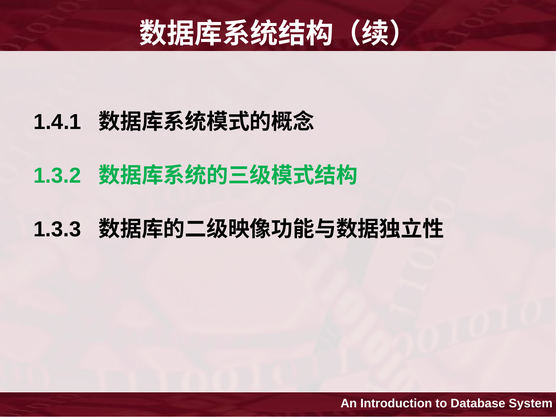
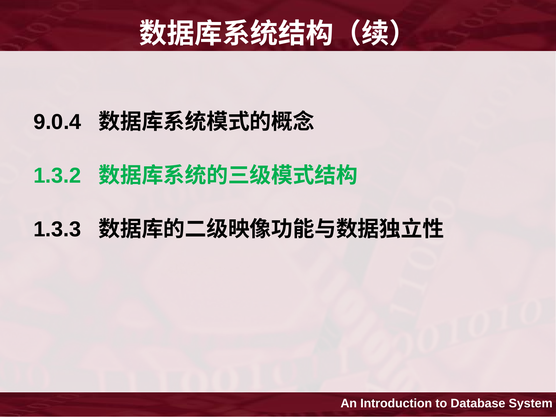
1.4.1: 1.4.1 -> 9.0.4
